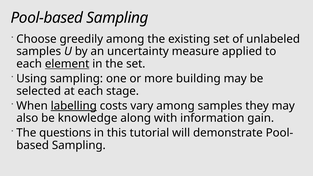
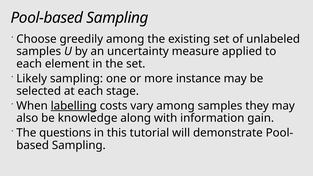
element underline: present -> none
Using: Using -> Likely
building: building -> instance
